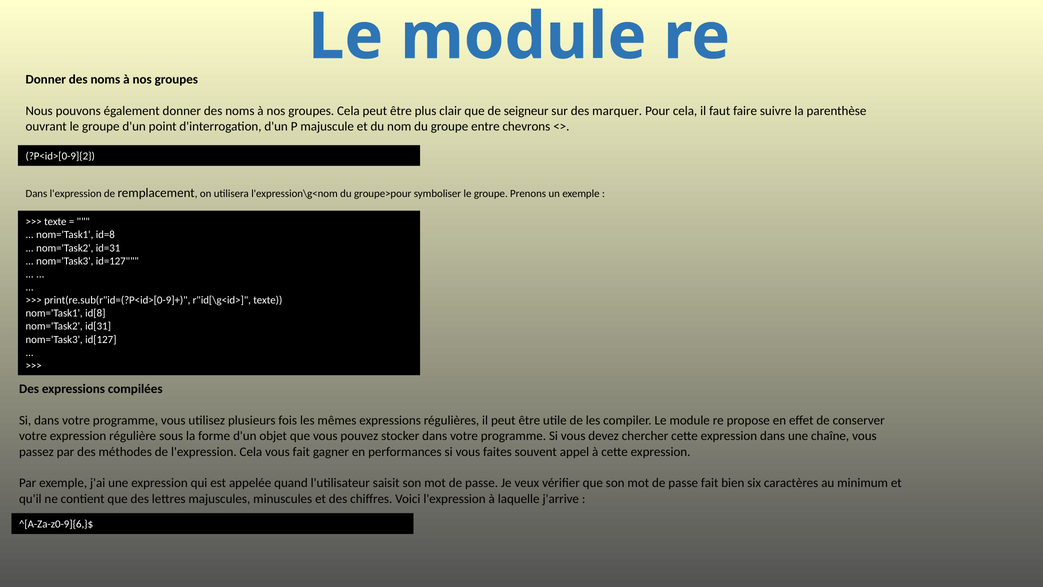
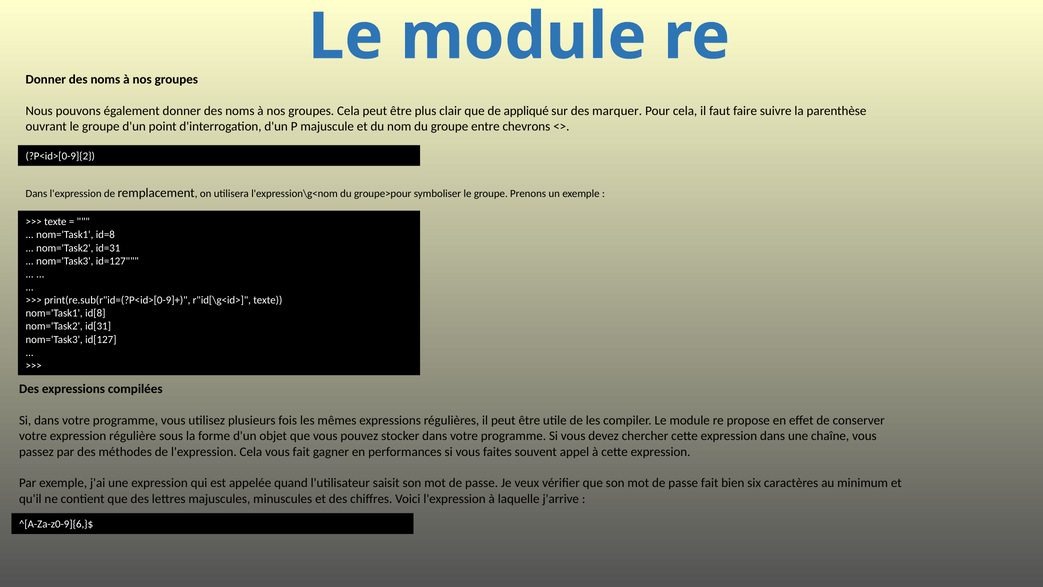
seigneur: seigneur -> appliqué
